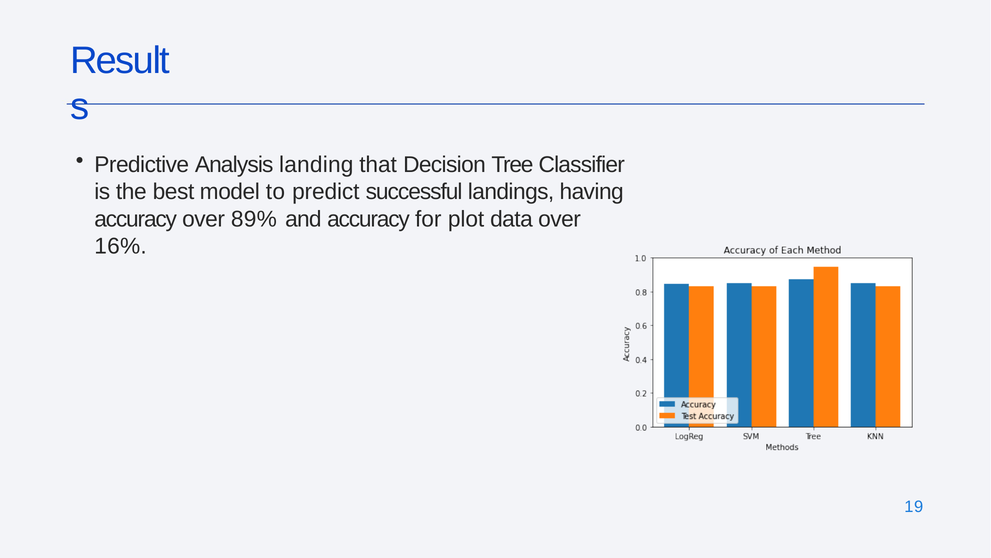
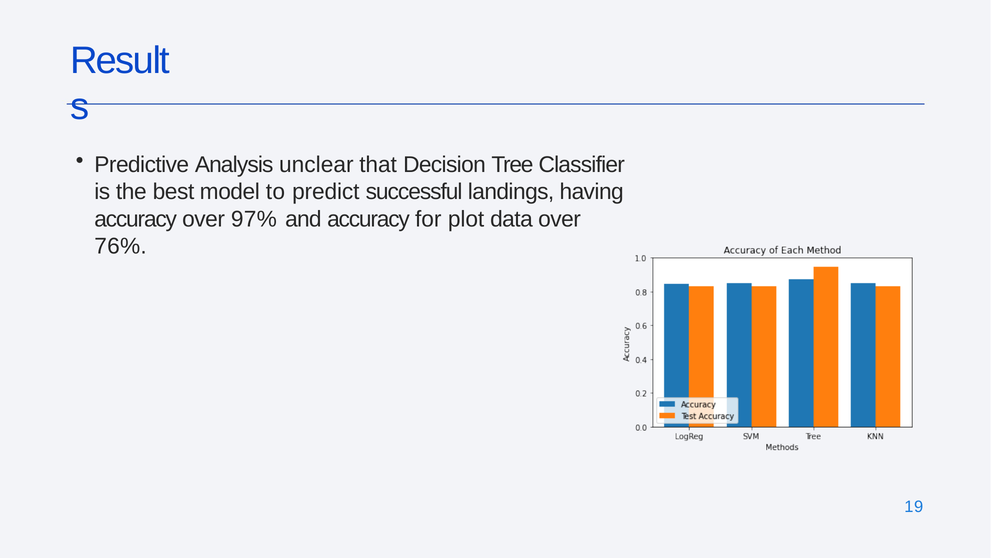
landing: landing -> unclear
89%: 89% -> 97%
16%: 16% -> 76%
